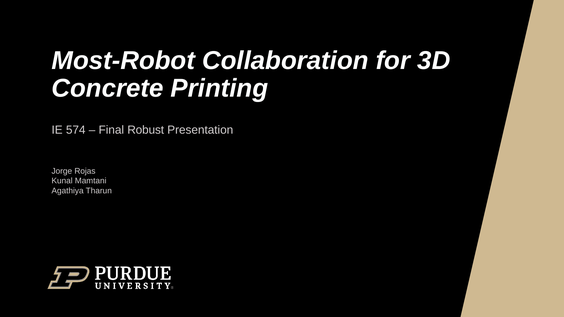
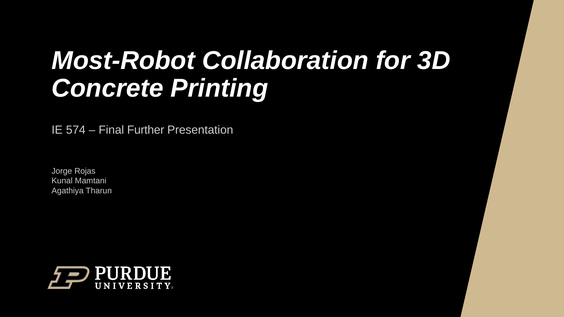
Robust: Robust -> Further
